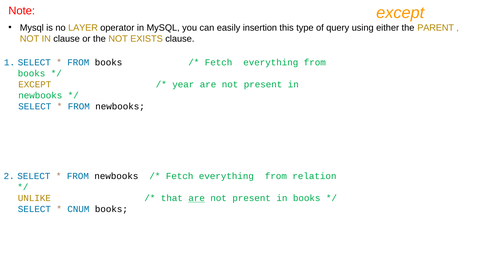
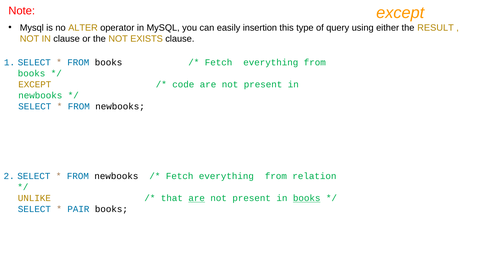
LAYER: LAYER -> ALTER
PARENT: PARENT -> RESULT
year: year -> code
books at (307, 198) underline: none -> present
CNUM: CNUM -> PAIR
